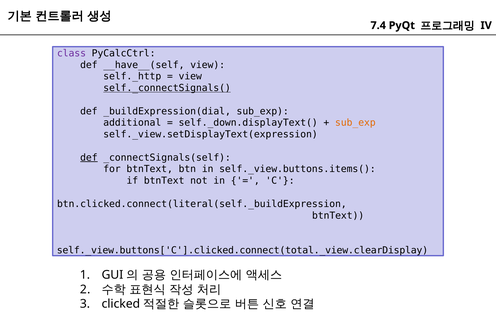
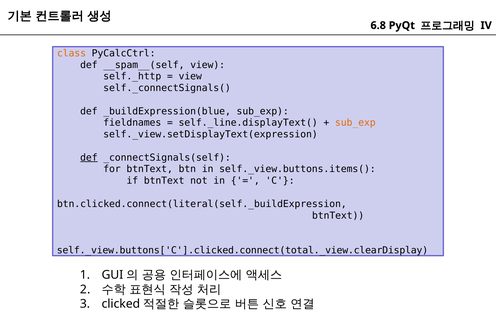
7.4: 7.4 -> 6.8
class colour: purple -> orange
__have__(self: __have__(self -> __spam__(self
self._connectSignals( underline: present -> none
_buildExpression(dial: _buildExpression(dial -> _buildExpression(blue
additional: additional -> fieldnames
self._down.displayText(: self._down.displayText( -> self._line.displayText(
